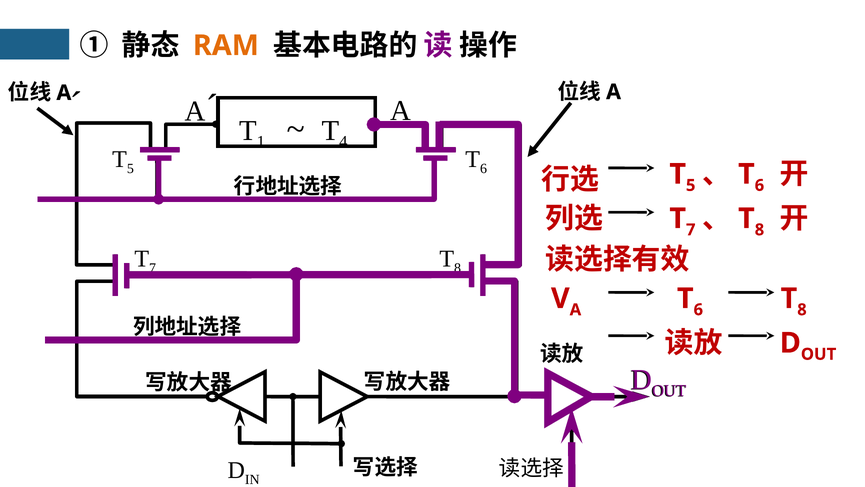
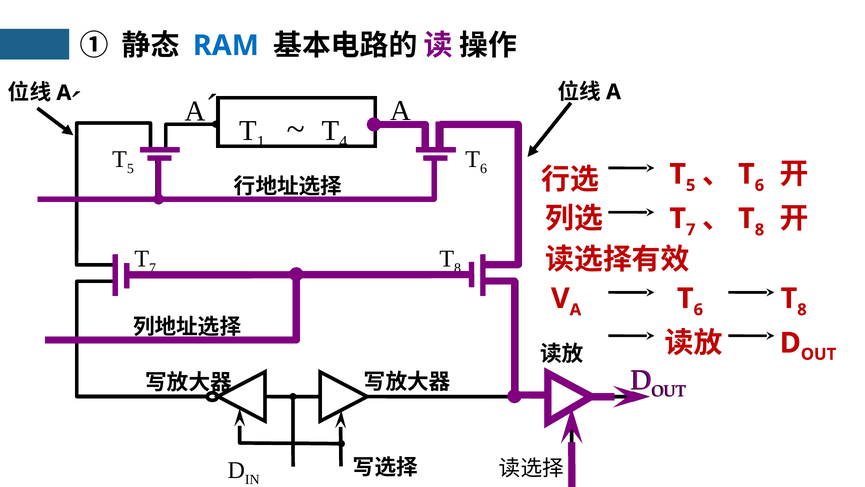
RAM colour: orange -> blue
